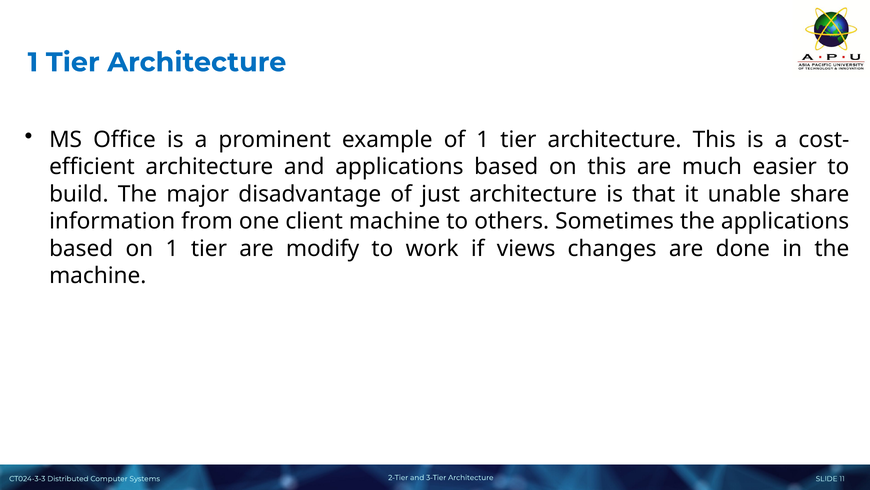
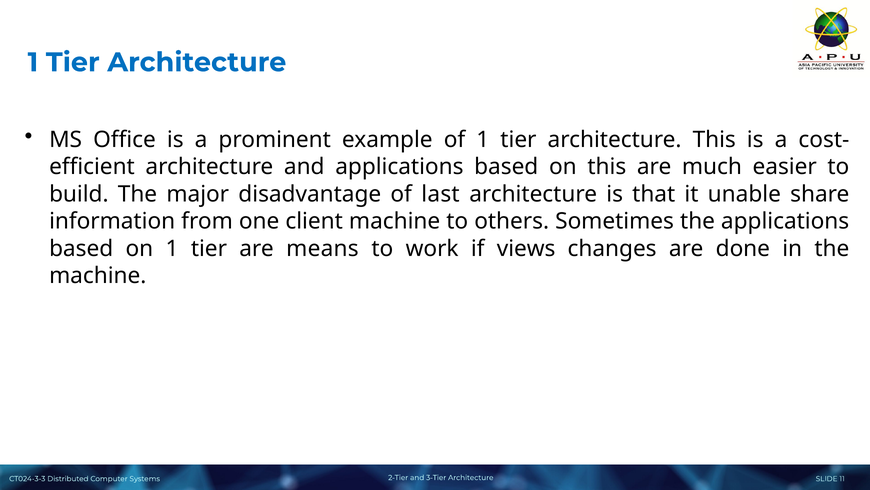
just: just -> last
modify: modify -> means
